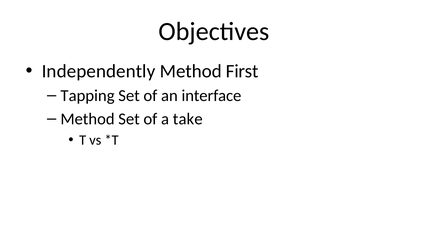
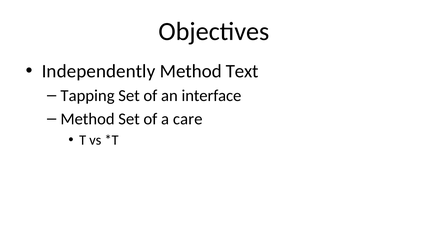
First: First -> Text
take: take -> care
